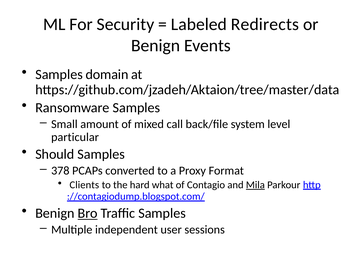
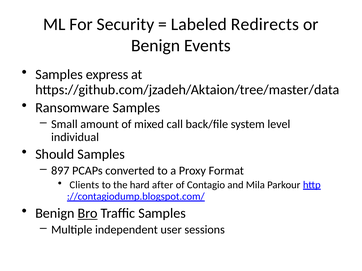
domain: domain -> express
particular: particular -> individual
378: 378 -> 897
what: what -> after
Mila underline: present -> none
